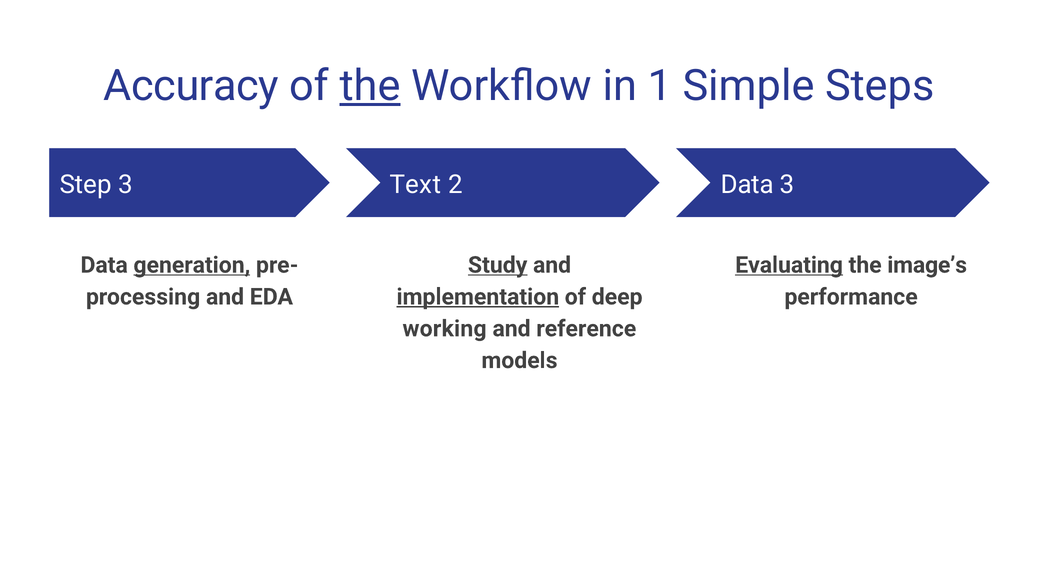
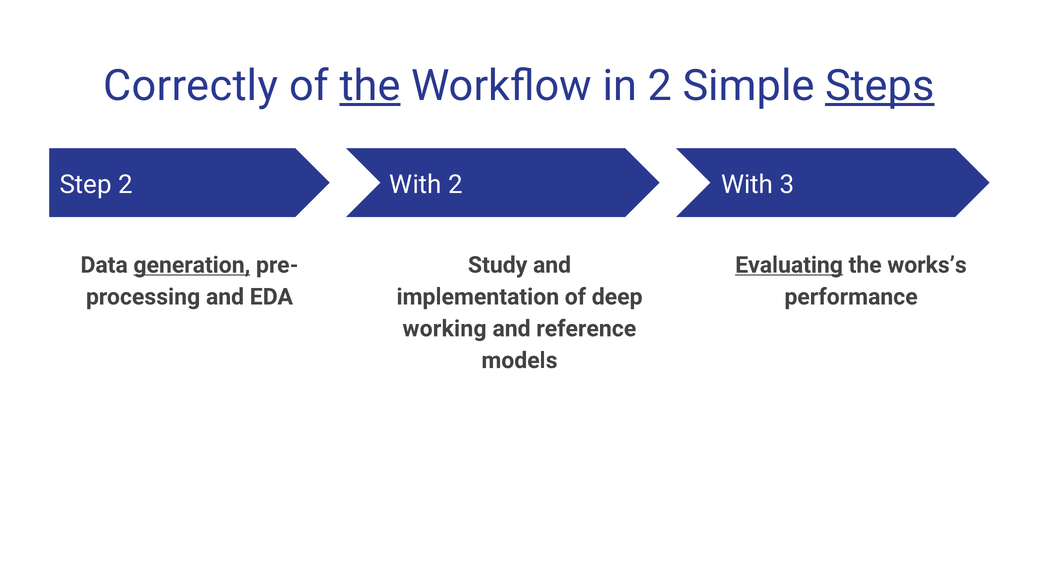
Accuracy: Accuracy -> Correctly
in 1: 1 -> 2
Steps underline: none -> present
Step 3: 3 -> 2
Text at (415, 185): Text -> With
Data at (747, 185): Data -> With
Study underline: present -> none
image’s: image’s -> works’s
implementation underline: present -> none
